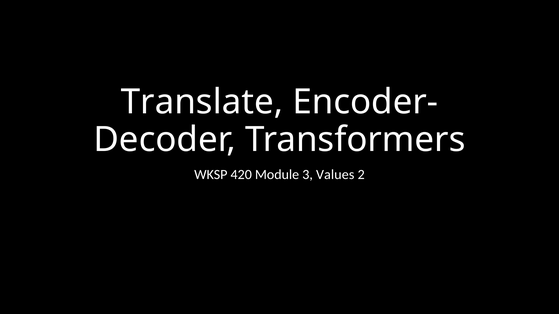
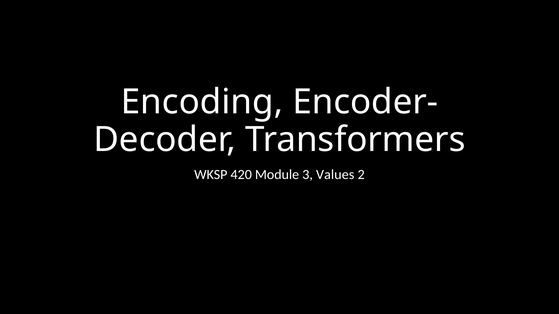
Translate: Translate -> Encoding
